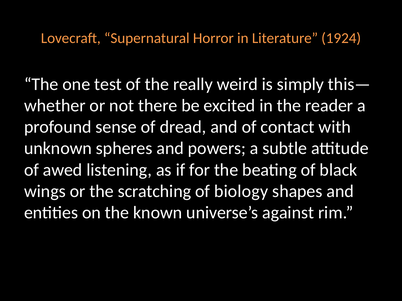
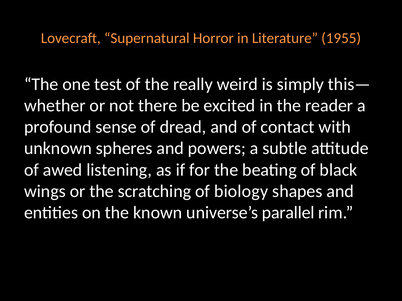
1924: 1924 -> 1955
against: against -> parallel
